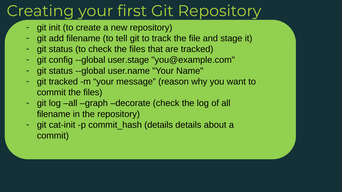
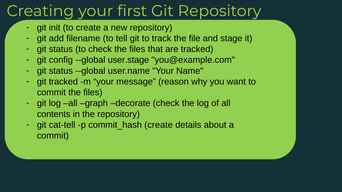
filename at (54, 114): filename -> contents
cat-init: cat-init -> cat-tell
commit_hash details: details -> create
